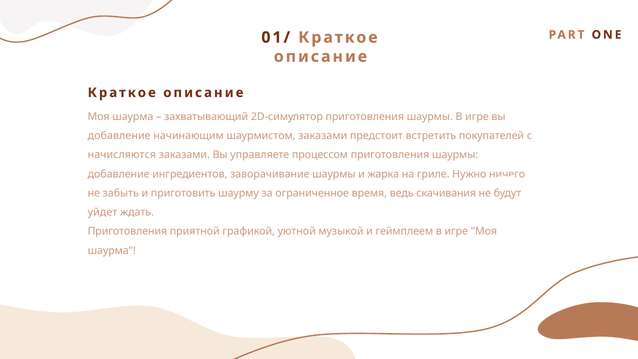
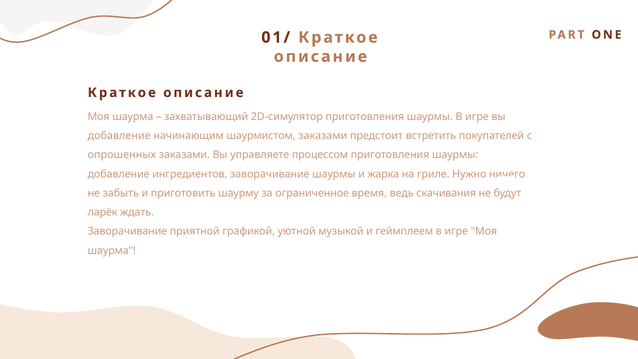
начисляются: начисляются -> опрошенных
уйдет: уйдет -> ларёк
Приготовления at (127, 231): Приготовления -> Заворачивание
